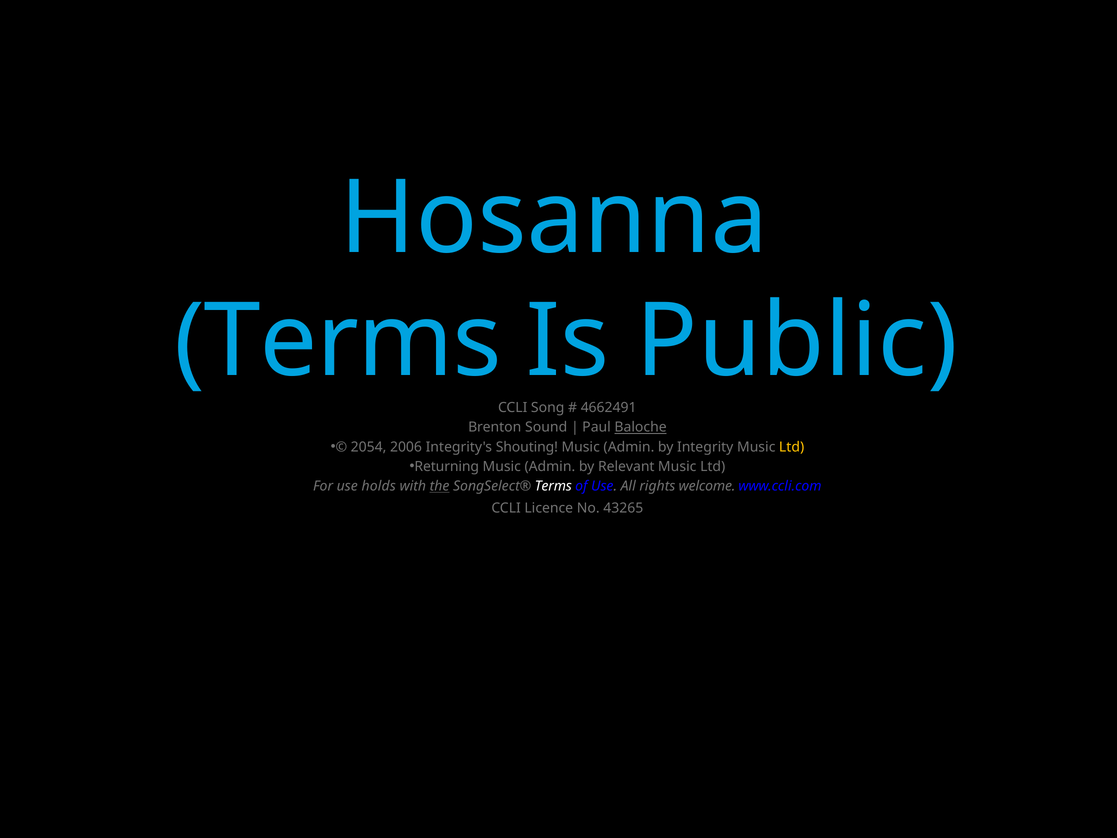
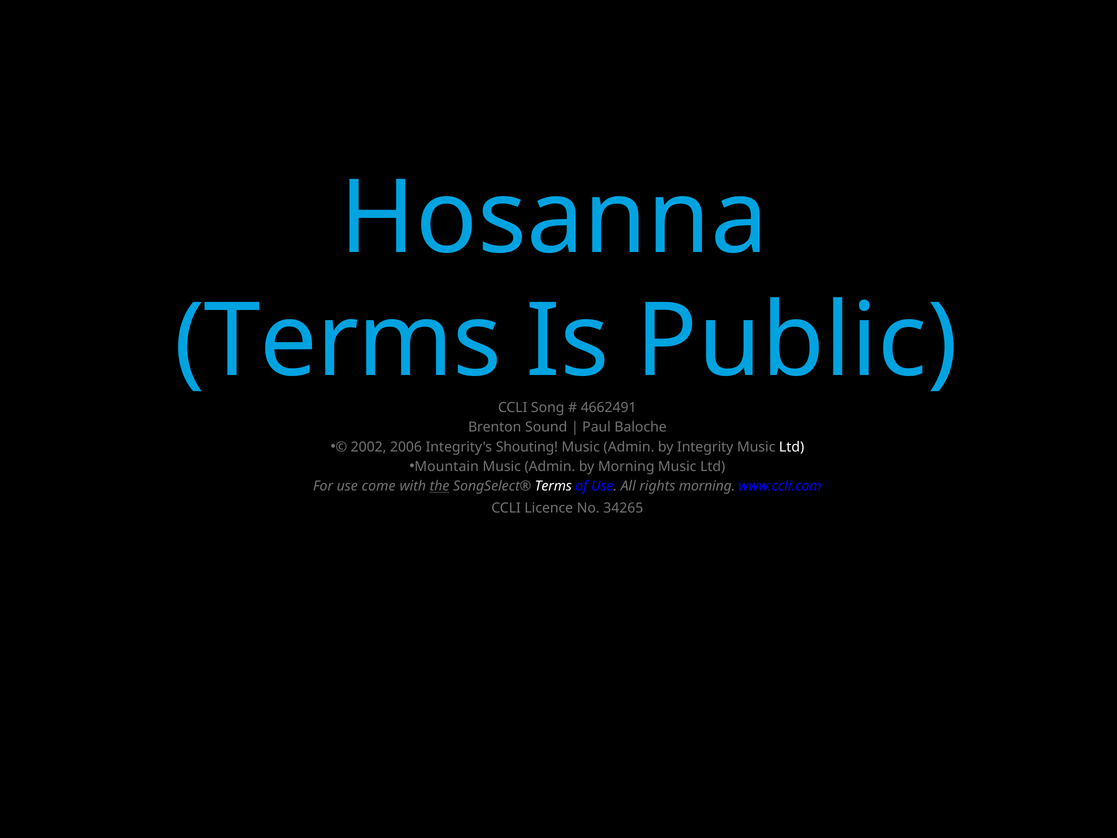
Baloche underline: present -> none
2054: 2054 -> 2002
Ltd at (792, 447) colour: yellow -> white
Returning: Returning -> Mountain
by Relevant: Relevant -> Morning
holds: holds -> come
rights welcome: welcome -> morning
43265: 43265 -> 34265
